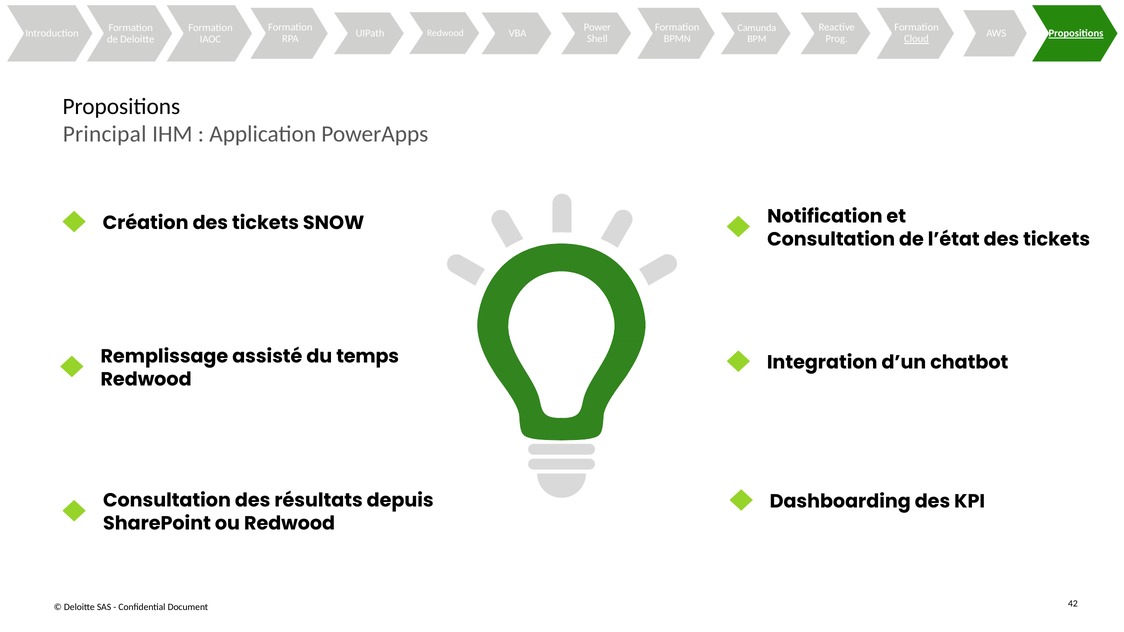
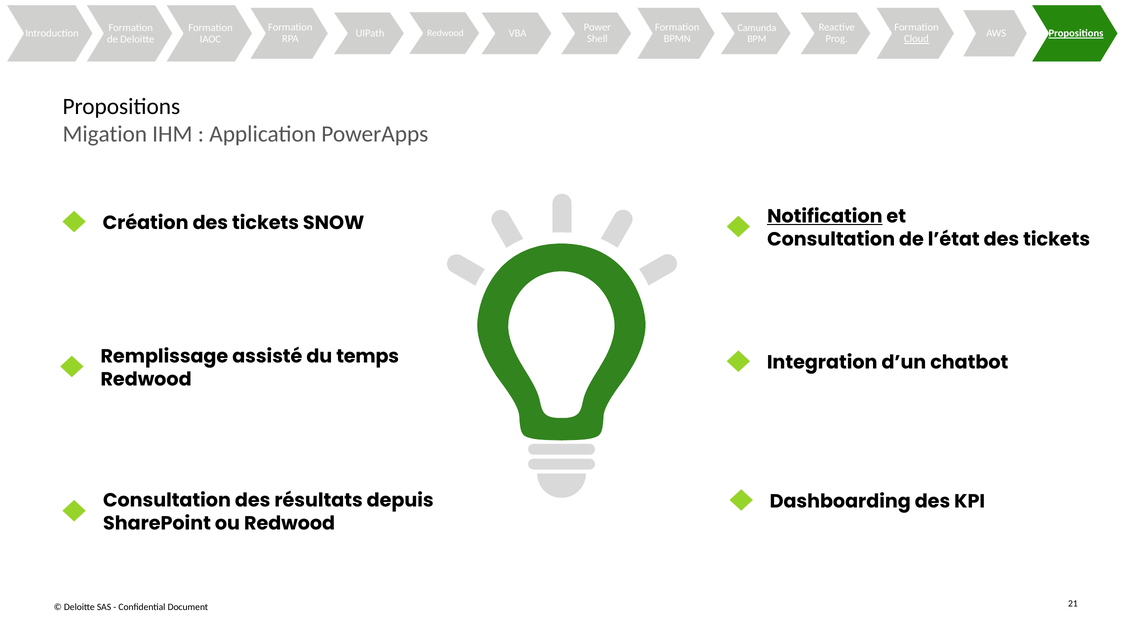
Principal: Principal -> Migation
Notification underline: none -> present
42: 42 -> 21
